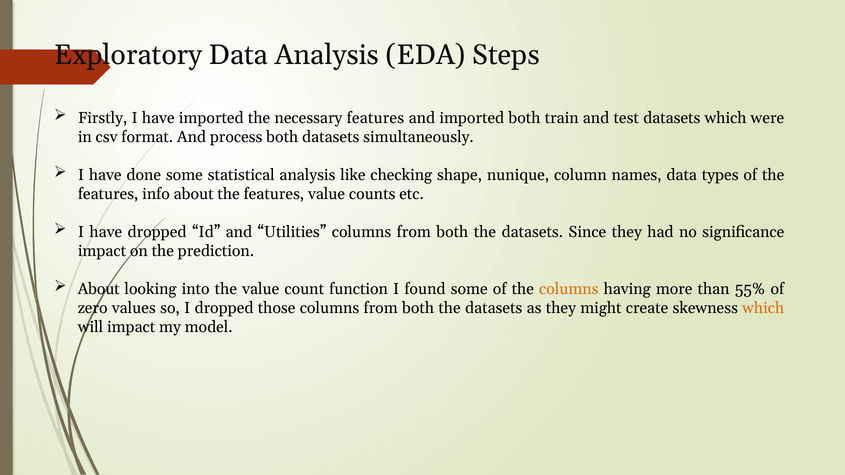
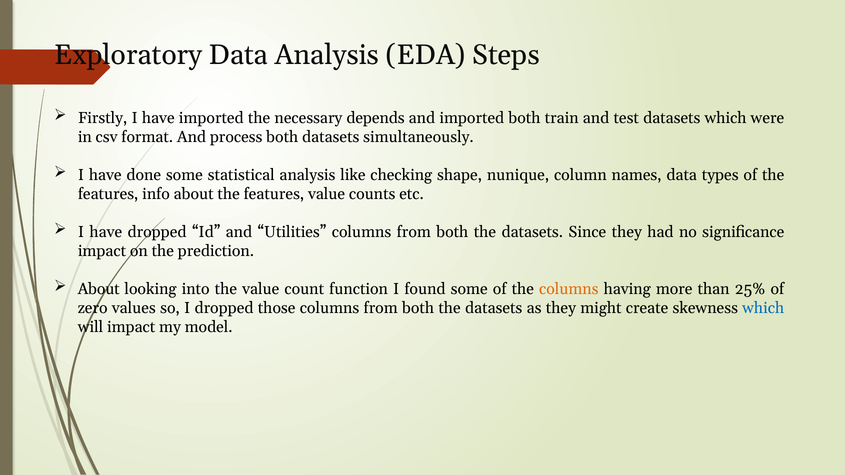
necessary features: features -> depends
55%: 55% -> 25%
which at (763, 308) colour: orange -> blue
